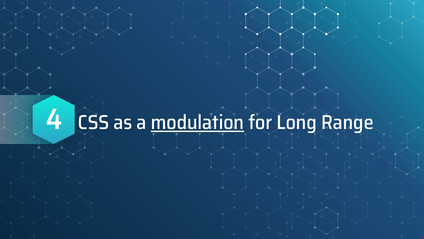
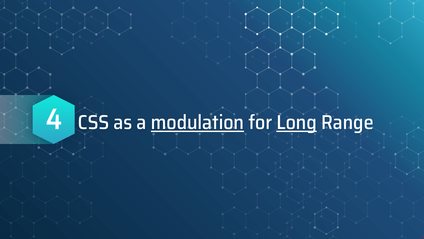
Long underline: none -> present
